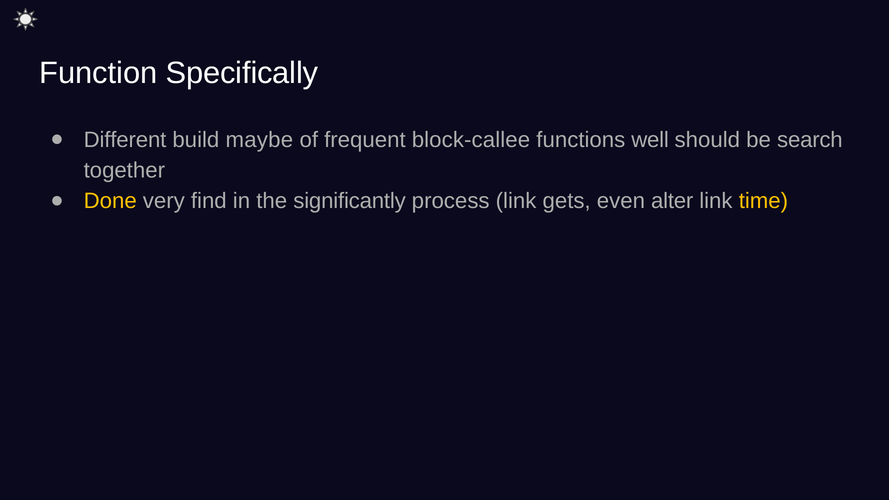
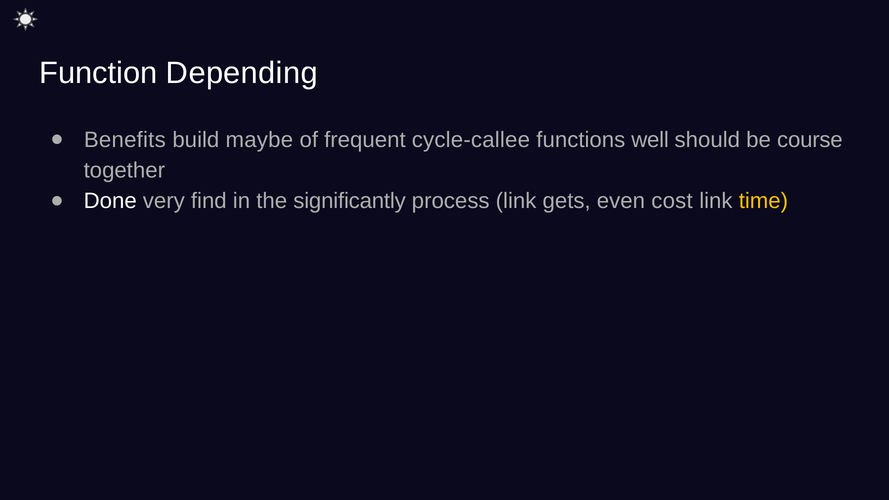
Specifically: Specifically -> Depending
Different: Different -> Benefits
block-callee: block-callee -> cycle-callee
search: search -> course
Done colour: yellow -> white
alter: alter -> cost
